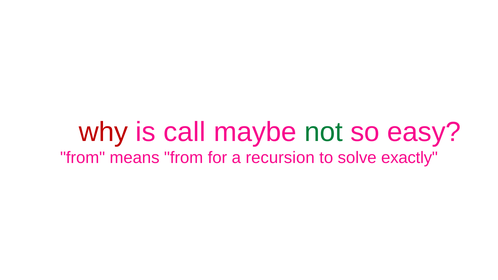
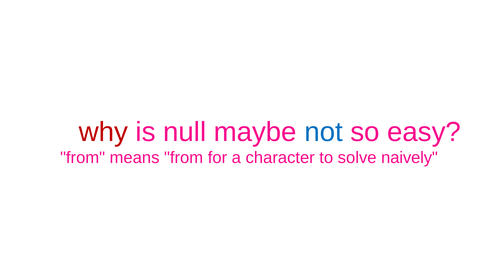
call: call -> null
not colour: green -> blue
recursion: recursion -> character
exactly: exactly -> naively
